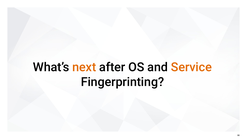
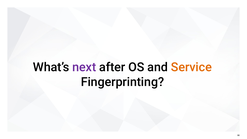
next colour: orange -> purple
